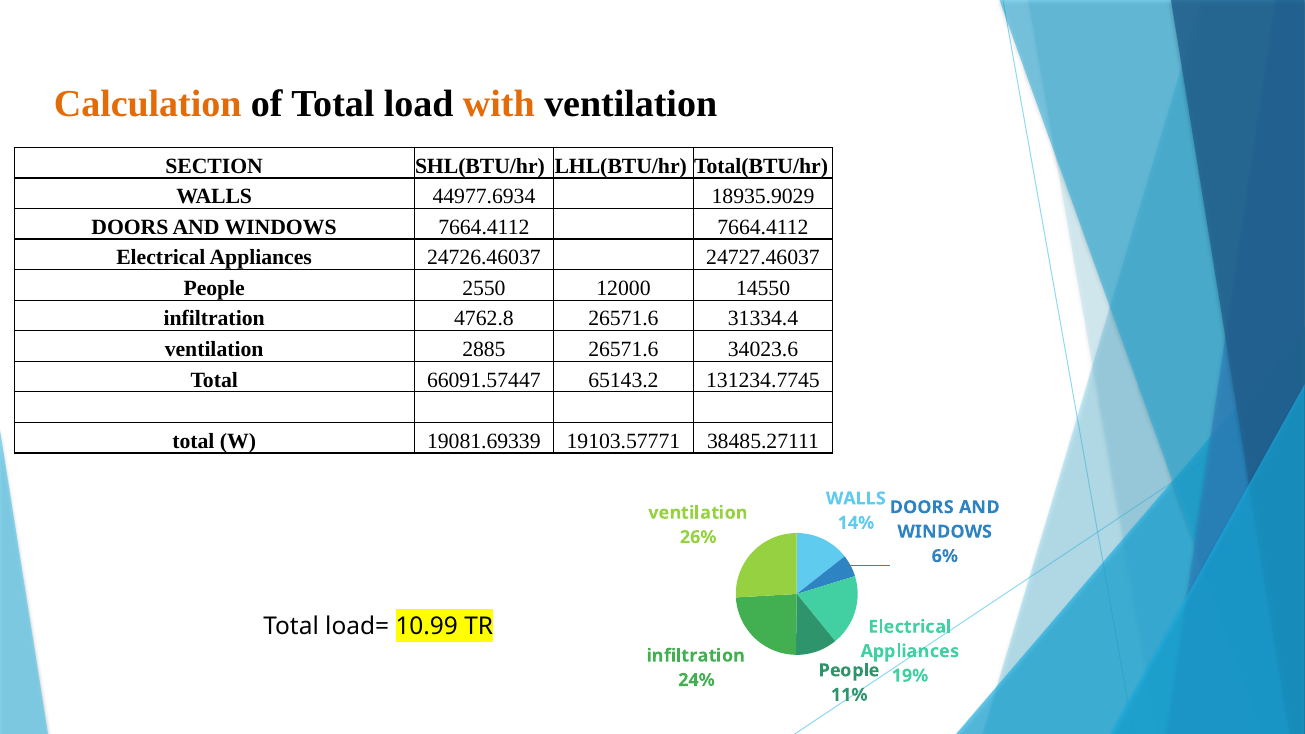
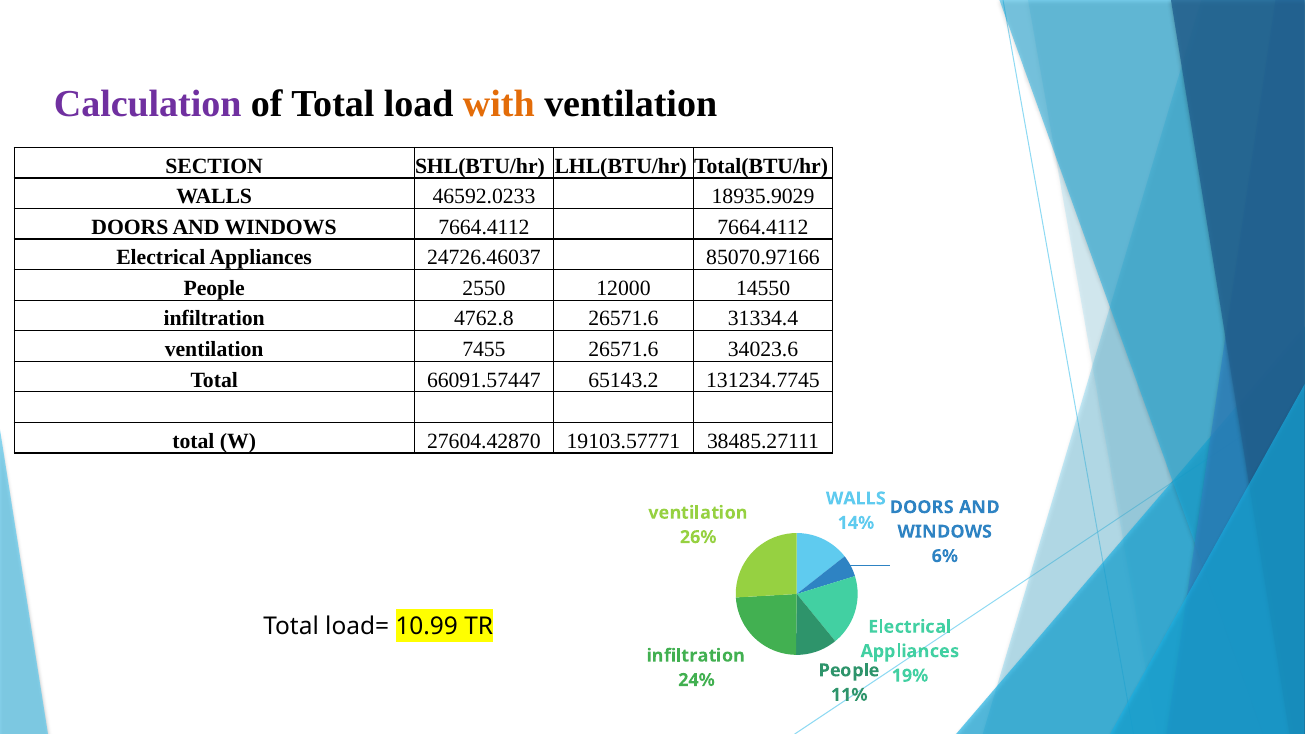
Calculation colour: orange -> purple
44977.6934: 44977.6934 -> 46592.0233
24727.46037: 24727.46037 -> 85070.97166
2885: 2885 -> 7455
19081.69339: 19081.69339 -> 27604.42870
